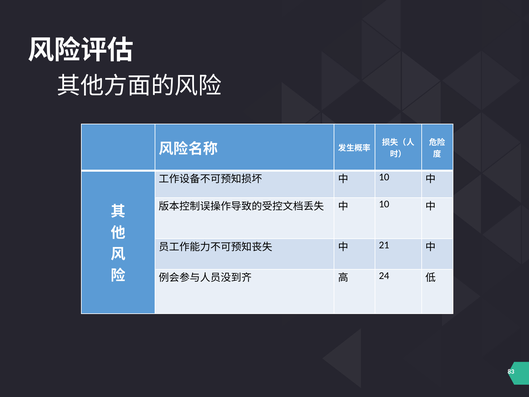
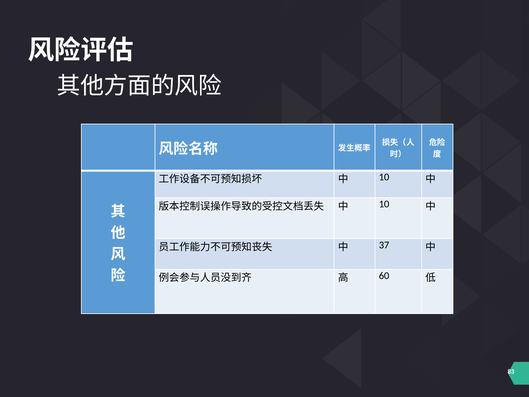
21: 21 -> 37
24: 24 -> 60
